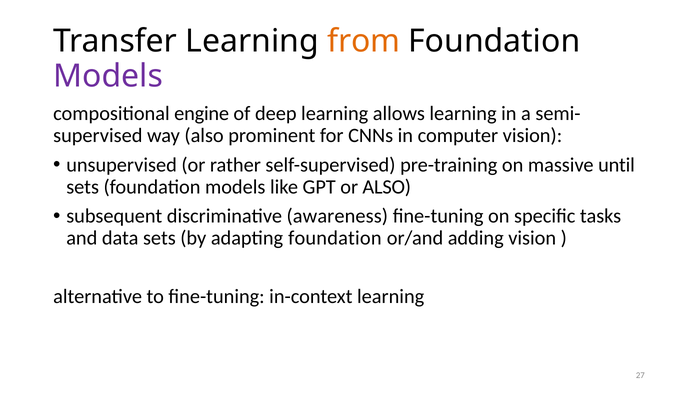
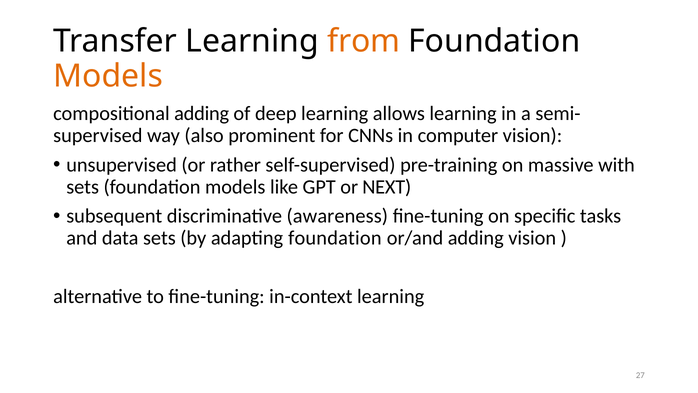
Models at (108, 76) colour: purple -> orange
compositional engine: engine -> adding
until: until -> with
or ALSO: ALSO -> NEXT
